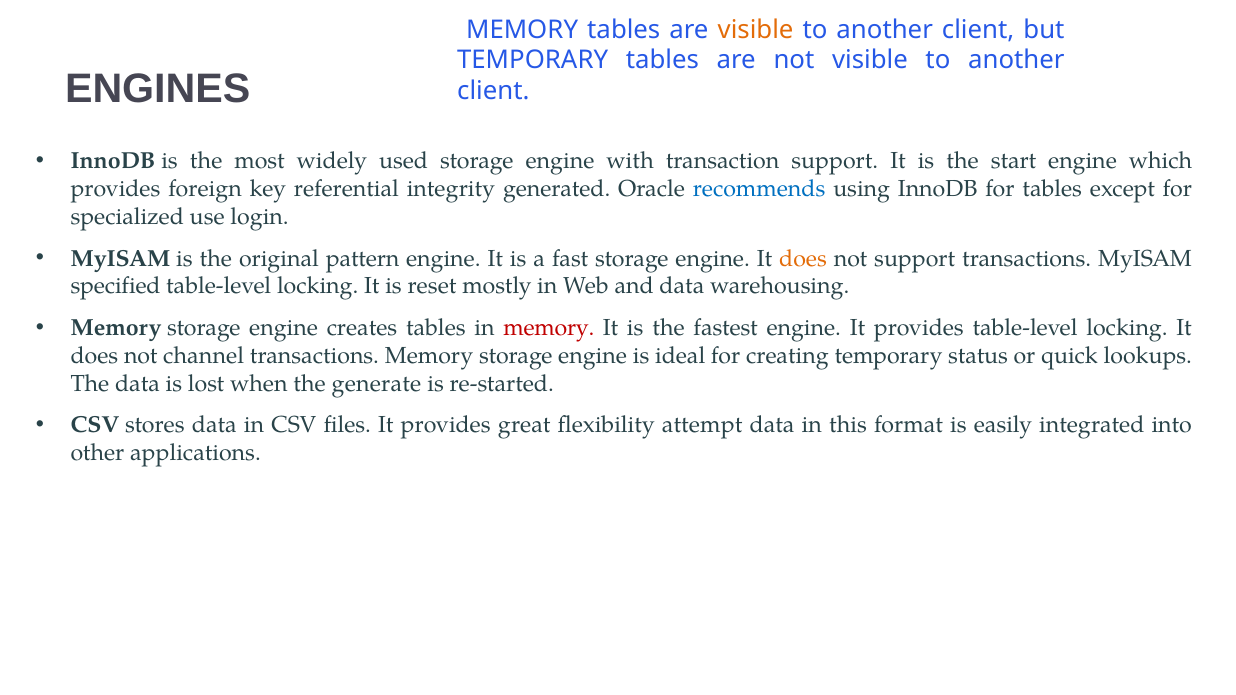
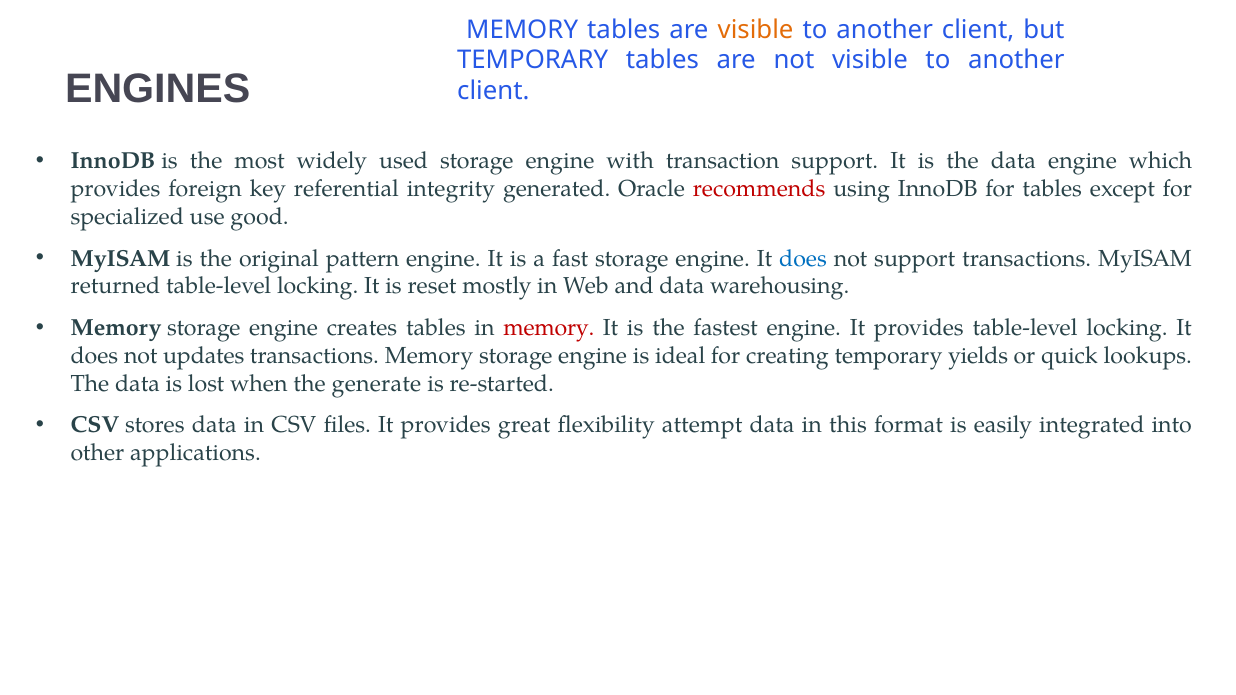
is the start: start -> data
recommends colour: blue -> red
login: login -> good
does at (803, 258) colour: orange -> blue
specified: specified -> returned
channel: channel -> updates
status: status -> yields
